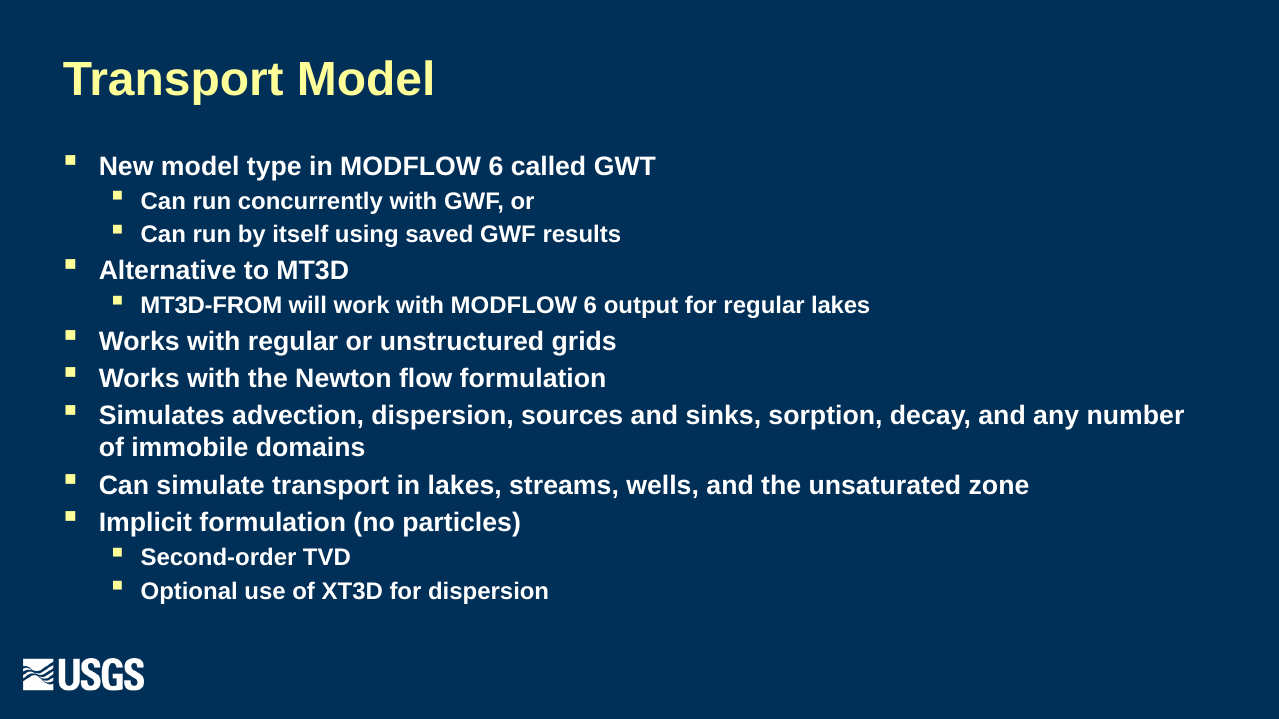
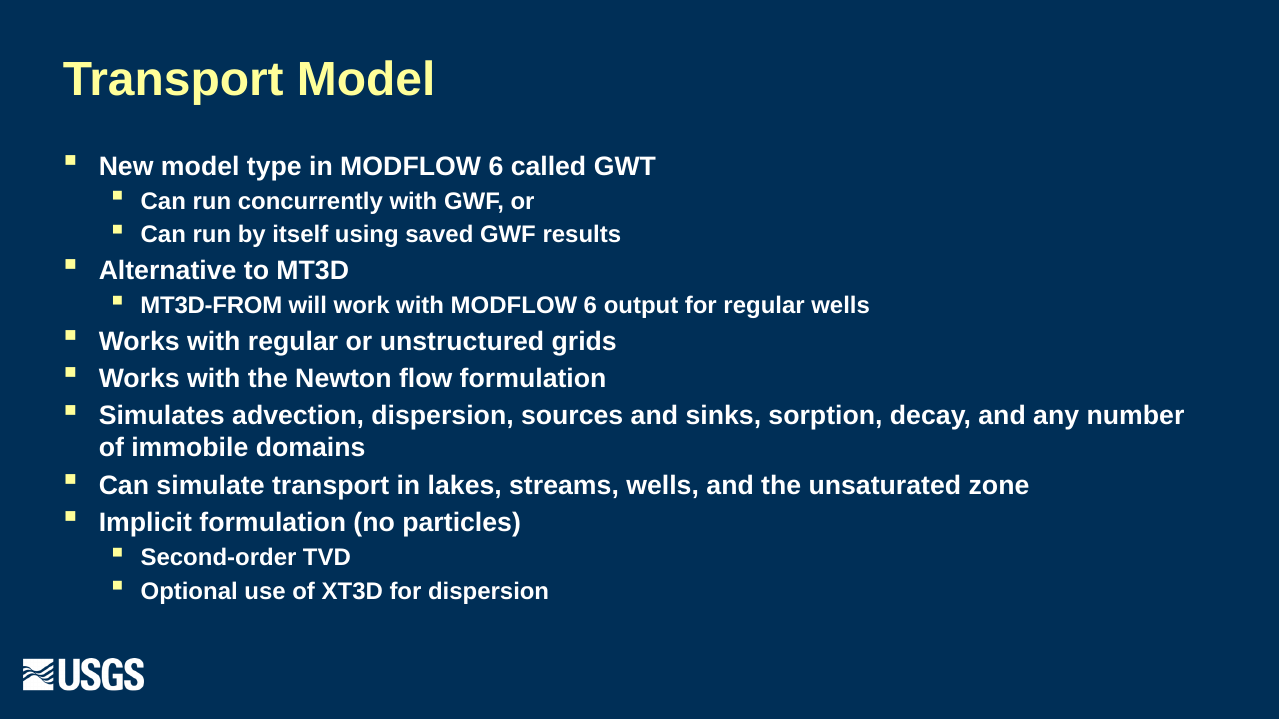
regular lakes: lakes -> wells
